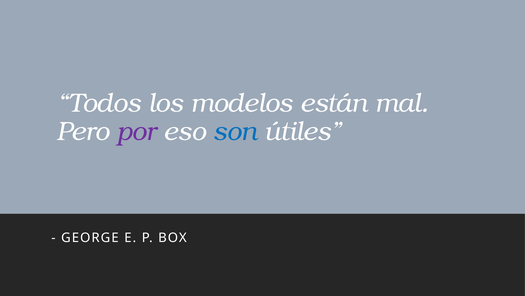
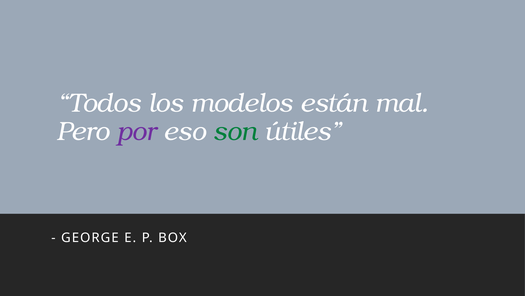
son colour: blue -> green
